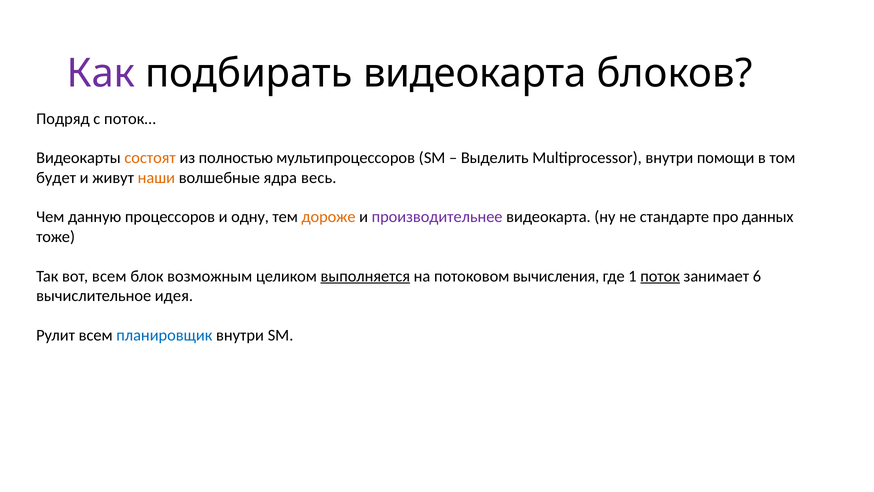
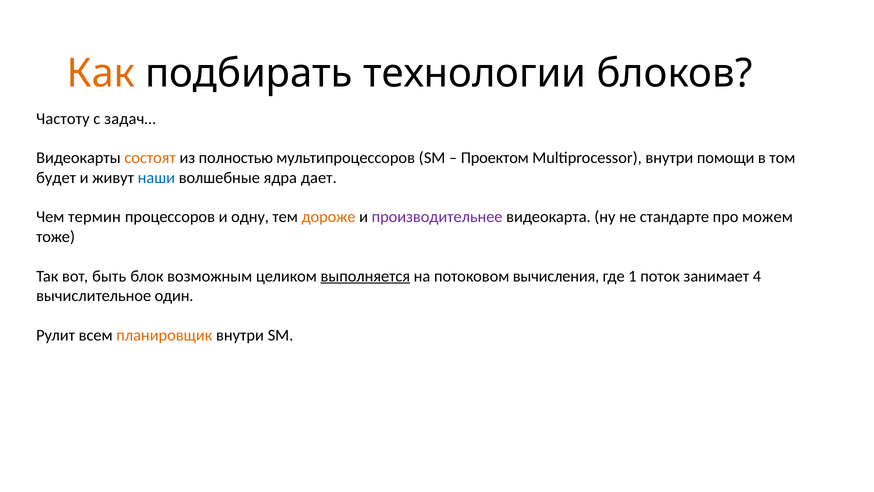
Как colour: purple -> orange
подбирать видеокарта: видеокарта -> технологии
Подряд: Подряд -> Частоту
поток…: поток… -> задач…
Выделить: Выделить -> Проектом
наши colour: orange -> blue
весь: весь -> дает
данную: данную -> термин
данных: данных -> можем
вот всем: всем -> быть
поток underline: present -> none
6: 6 -> 4
идея: идея -> один
планировщик colour: blue -> orange
